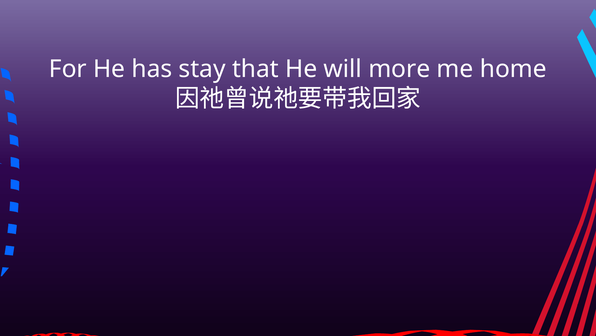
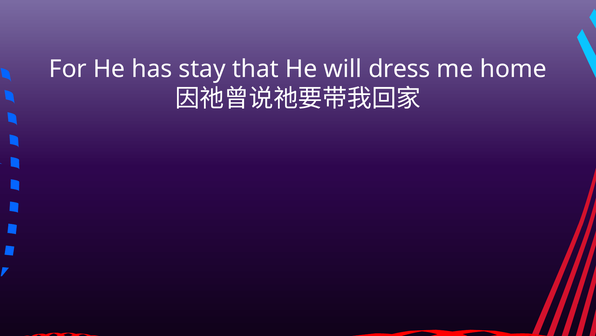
more: more -> dress
